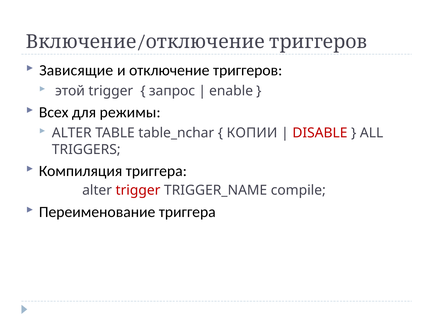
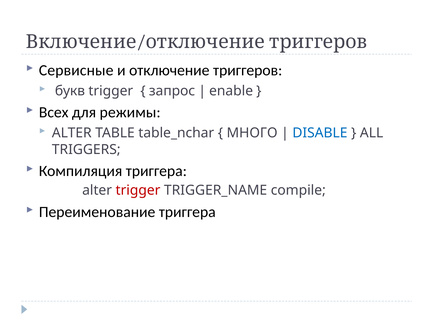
Зависящие: Зависящие -> Сервисные
этой: этой -> букв
КОПИИ: КОПИИ -> МНОГО
DISABLE colour: red -> blue
